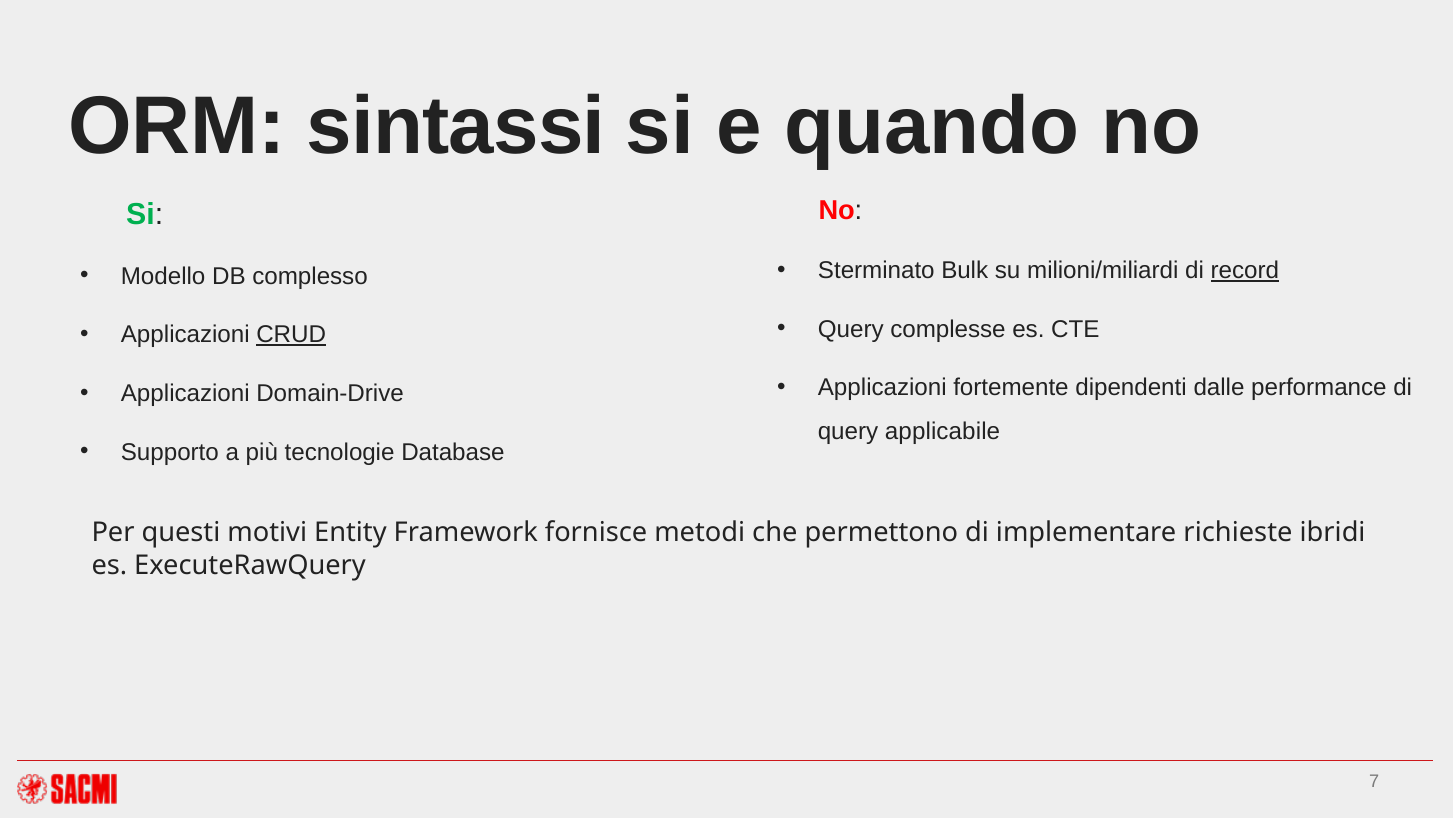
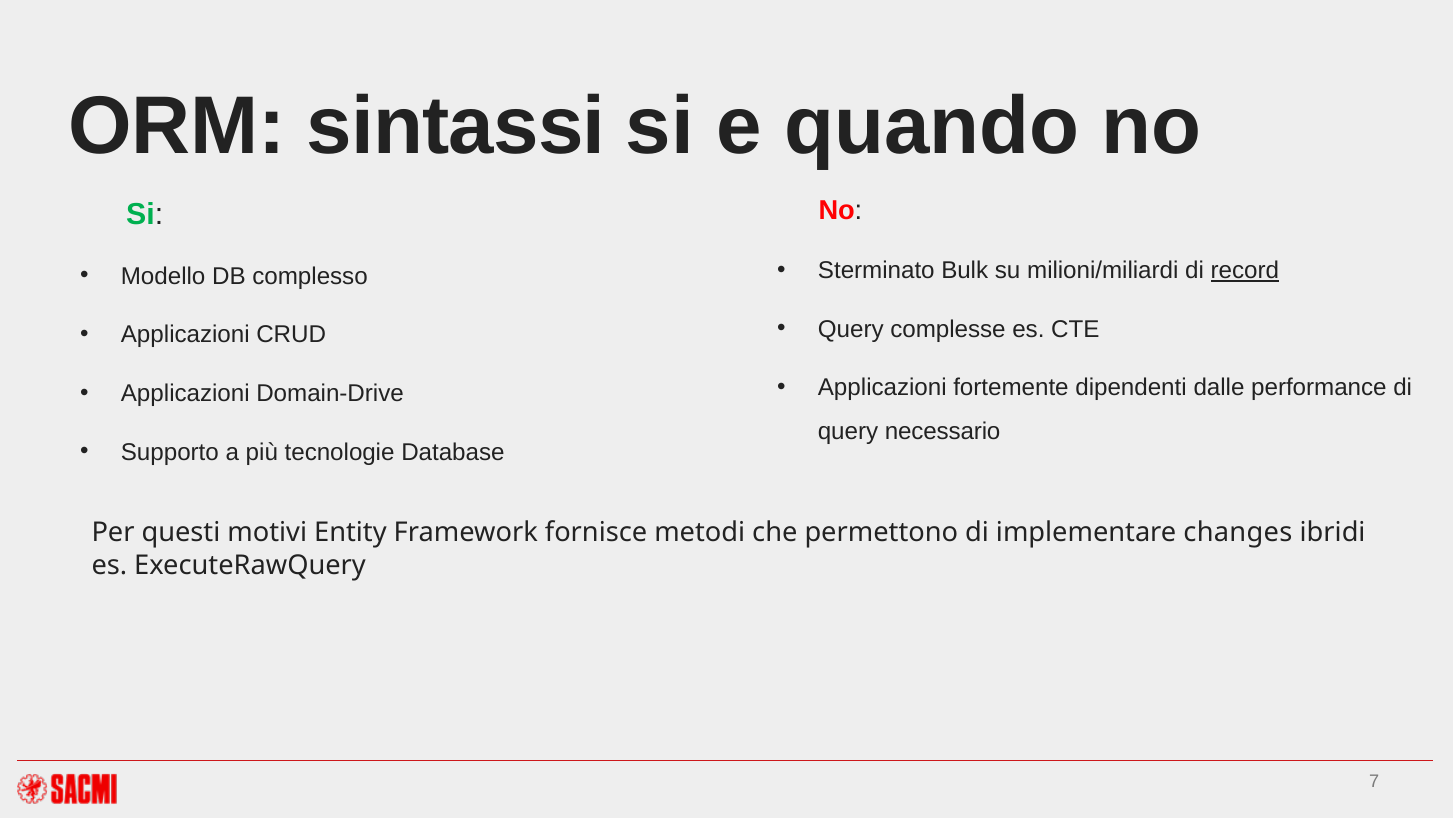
CRUD underline: present -> none
applicabile: applicabile -> necessario
richieste: richieste -> changes
